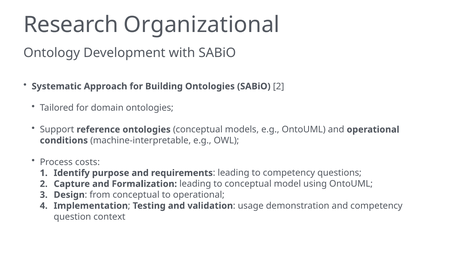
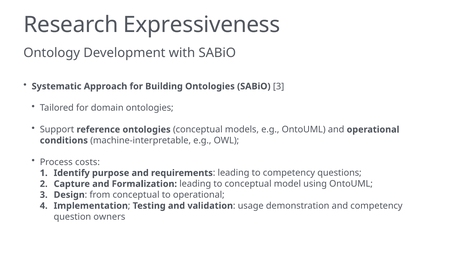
Organizational: Organizational -> Expressiveness
SABiO 2: 2 -> 3
context: context -> owners
